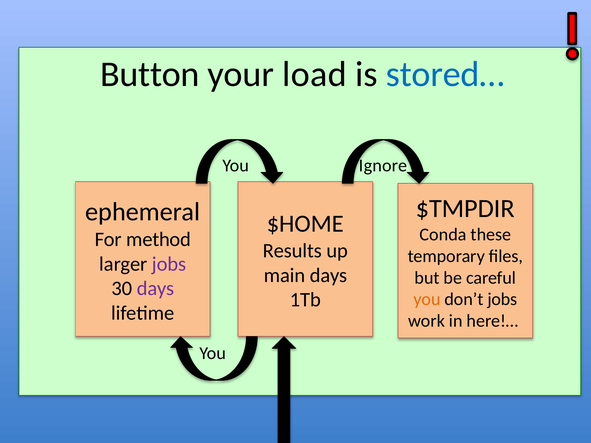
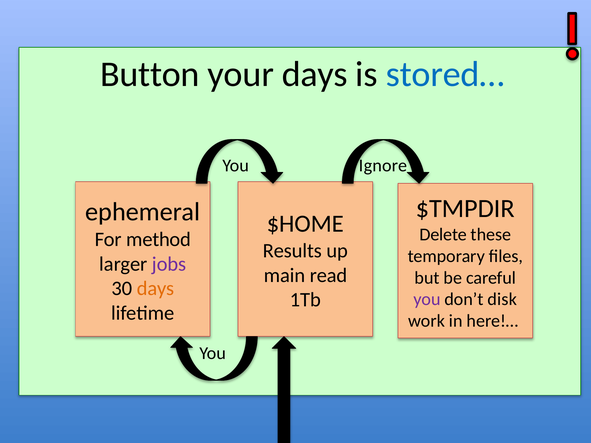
your load: load -> days
Conda: Conda -> Delete
main days: days -> read
days at (156, 289) colour: purple -> orange
you at (427, 300) colour: orange -> purple
don’t jobs: jobs -> disk
